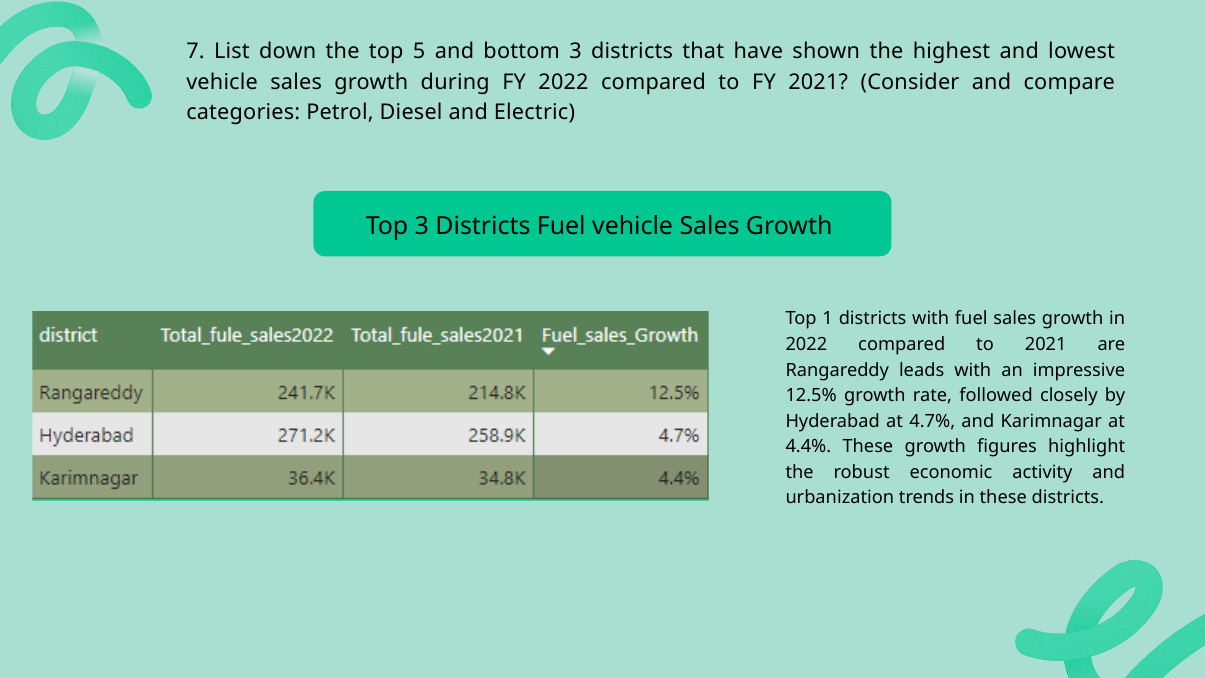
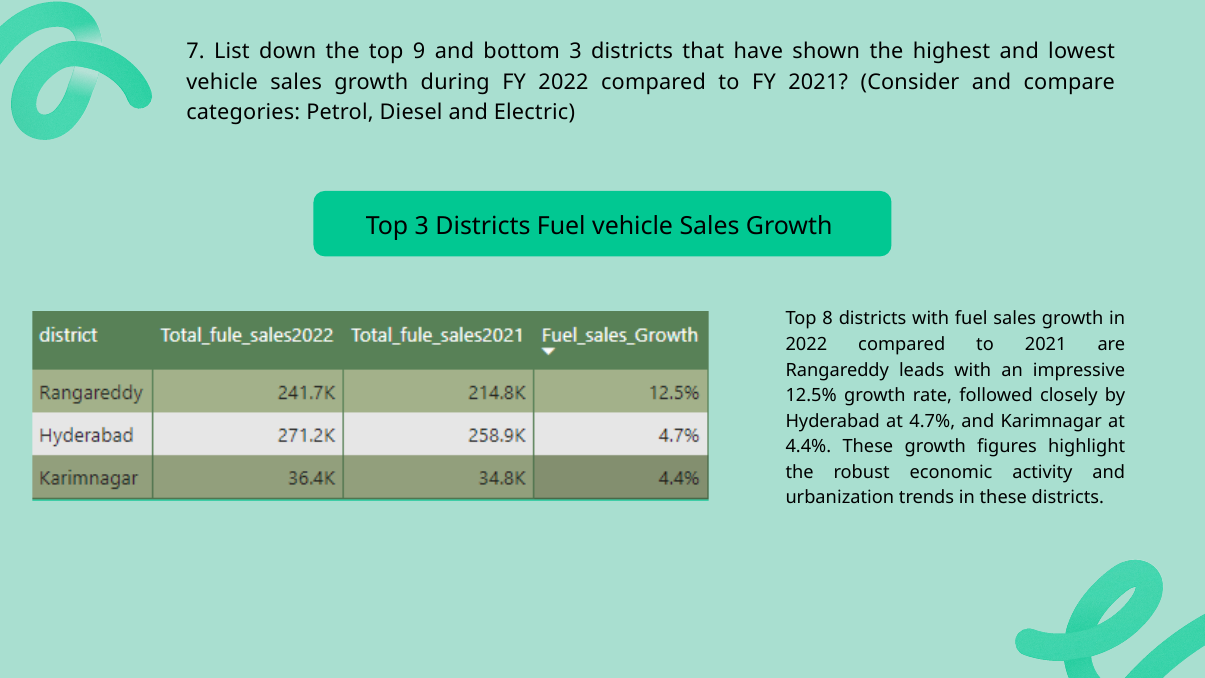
5: 5 -> 9
1: 1 -> 8
